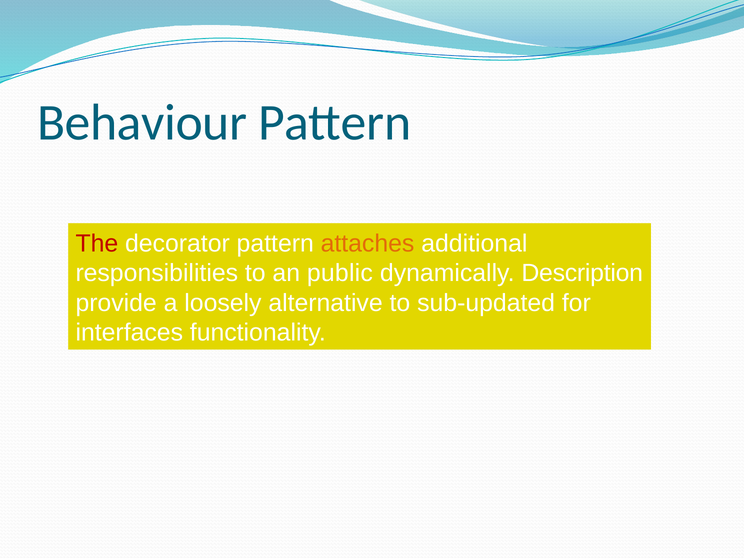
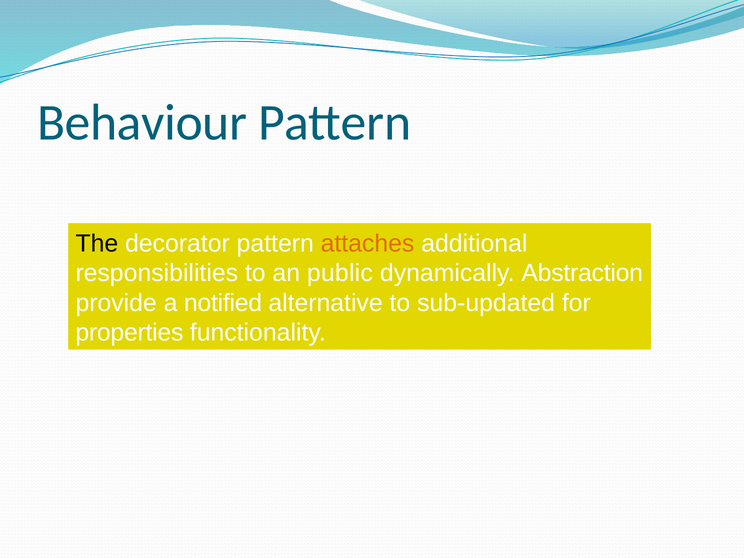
The colour: red -> black
Description: Description -> Abstraction
loosely: loosely -> notified
interfaces: interfaces -> properties
